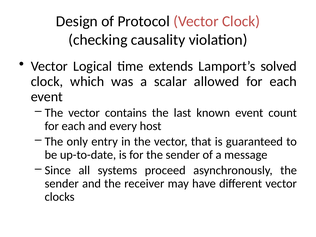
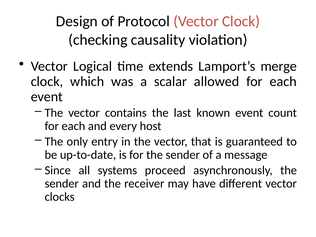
solved: solved -> merge
